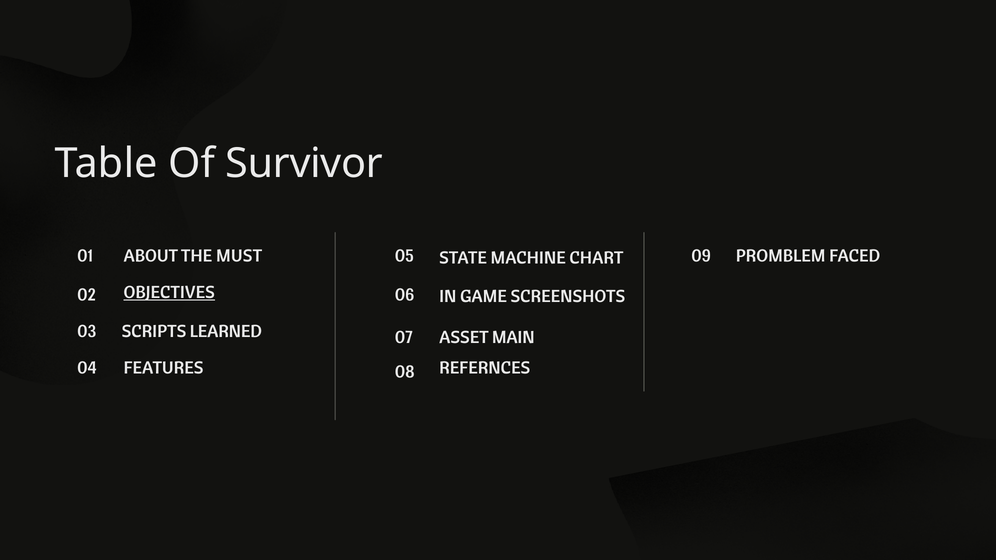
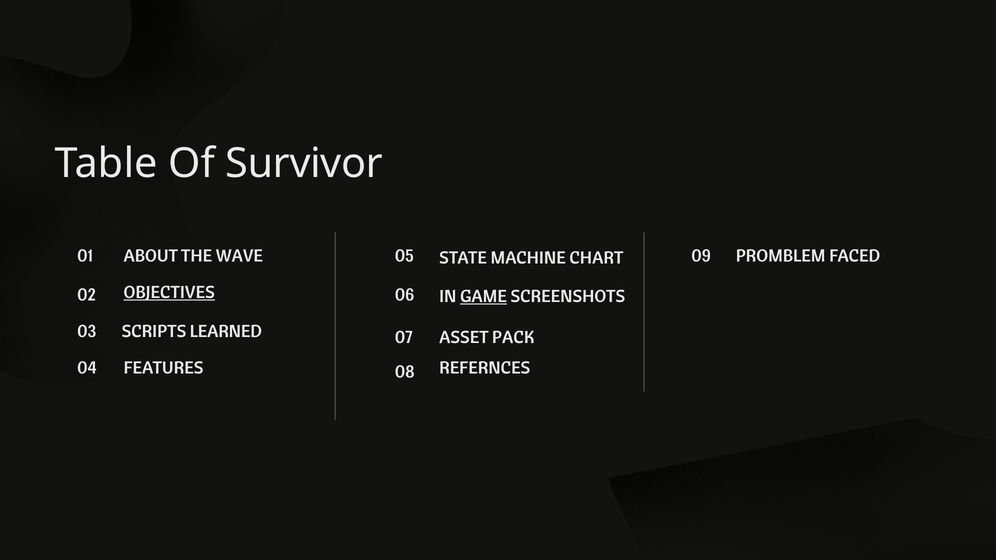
MUST: MUST -> WAVE
GAME underline: none -> present
MAIN: MAIN -> PACK
